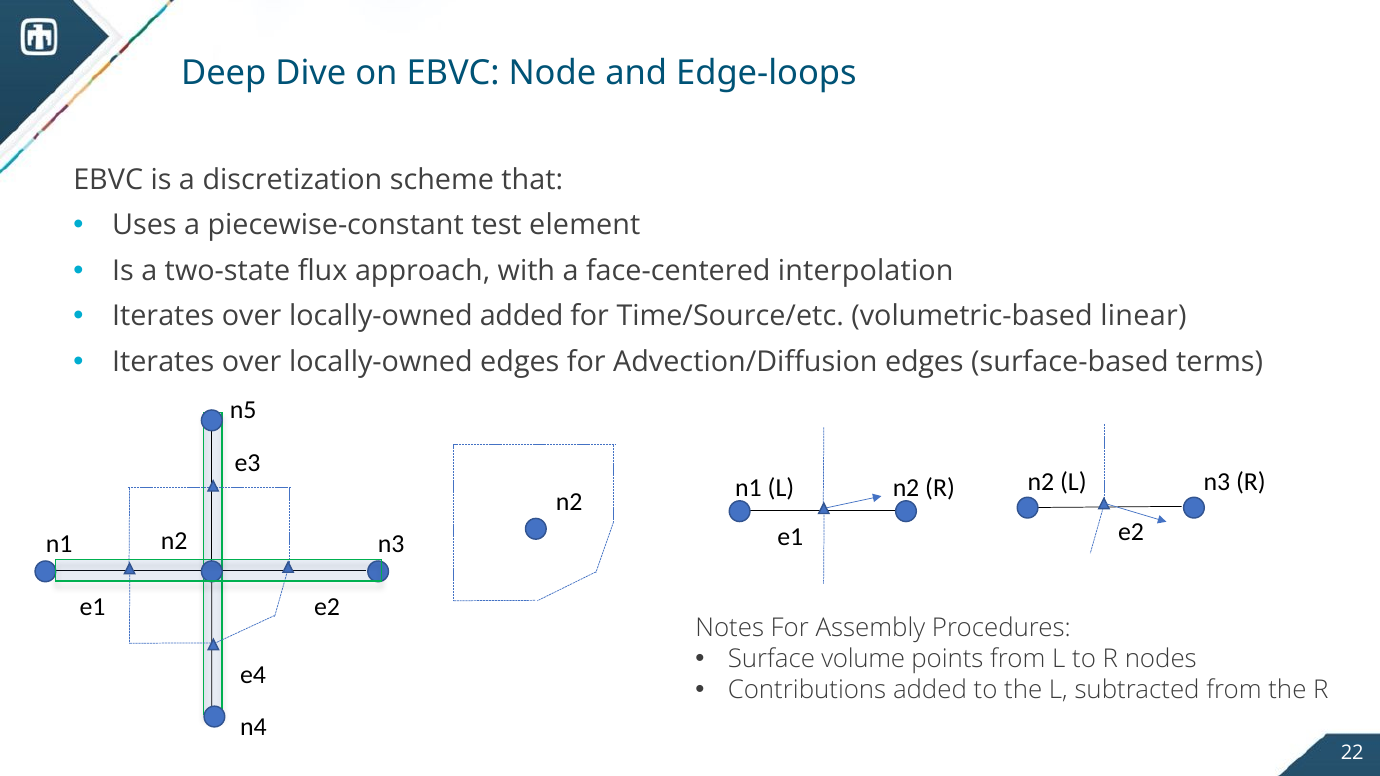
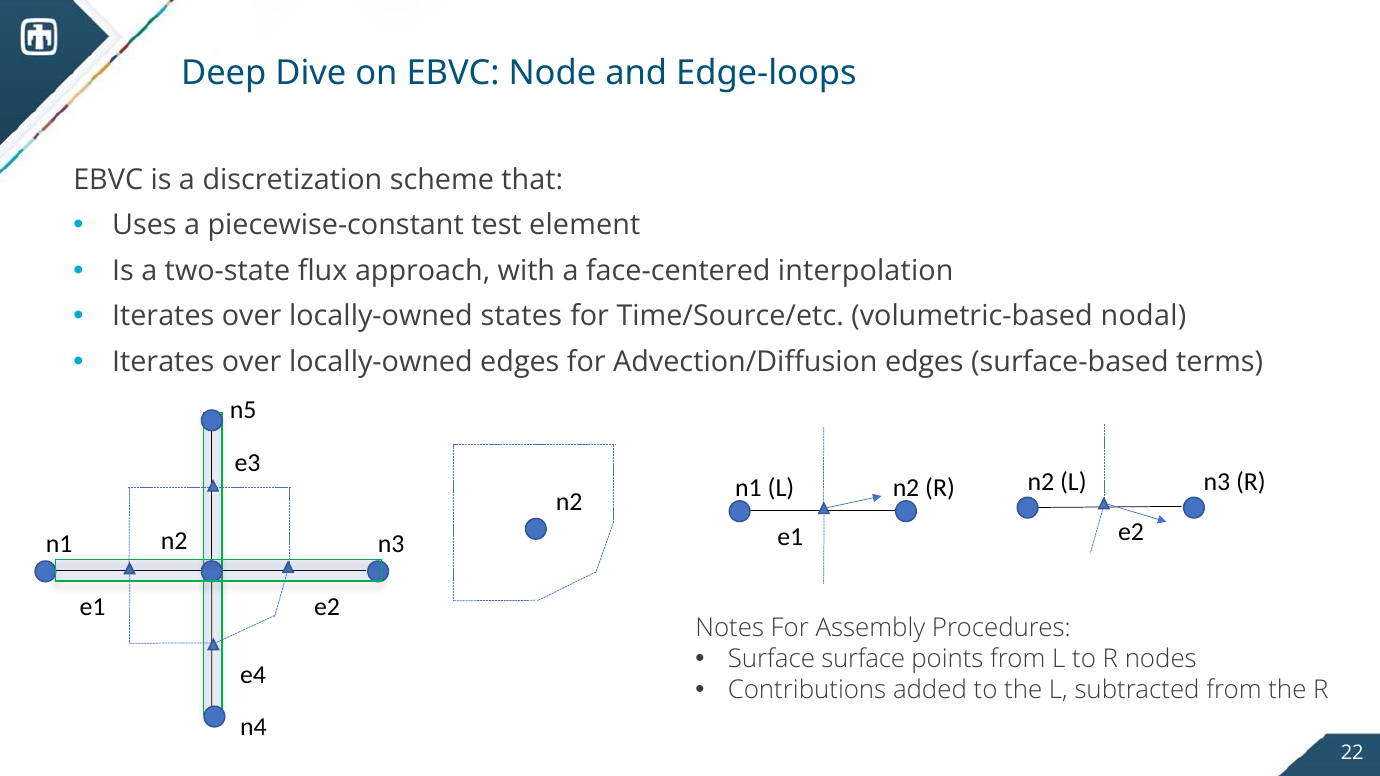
locally-owned added: added -> states
linear: linear -> nodal
Surface volume: volume -> surface
